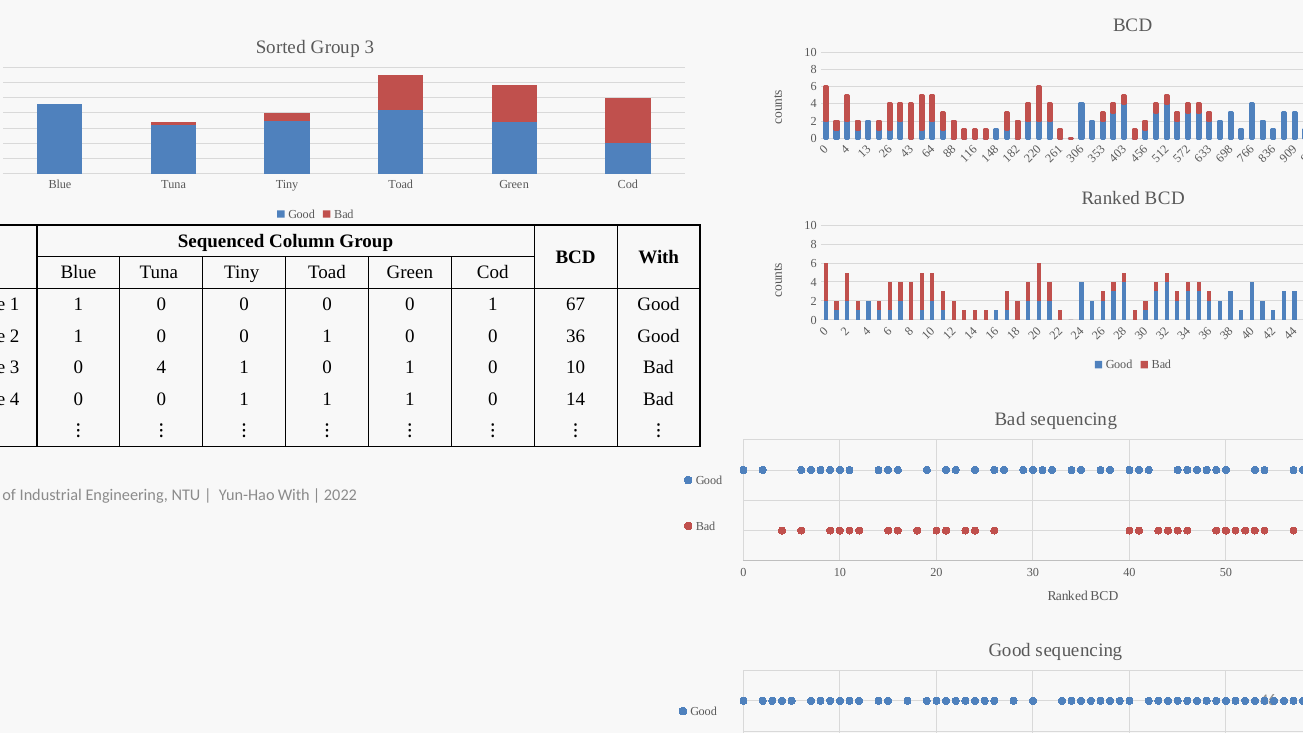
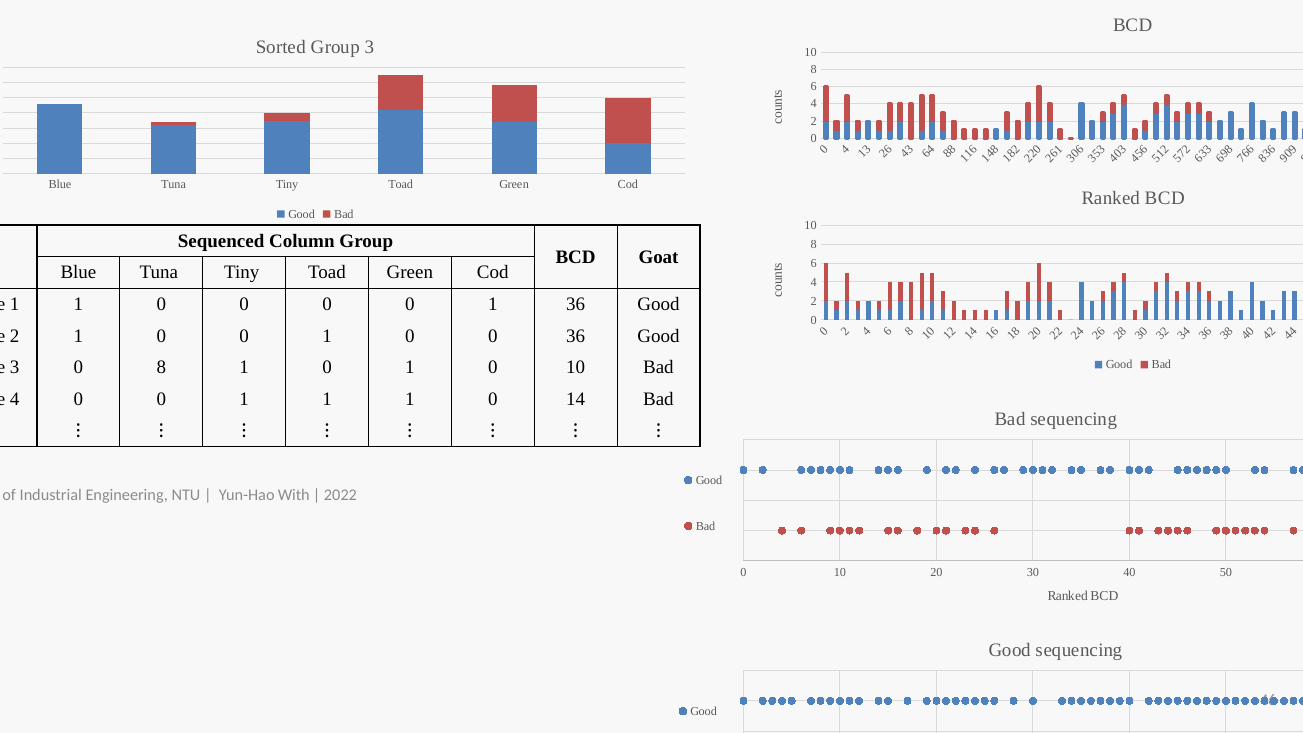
BCD With: With -> Goat
1 67: 67 -> 36
3 0 4: 4 -> 8
